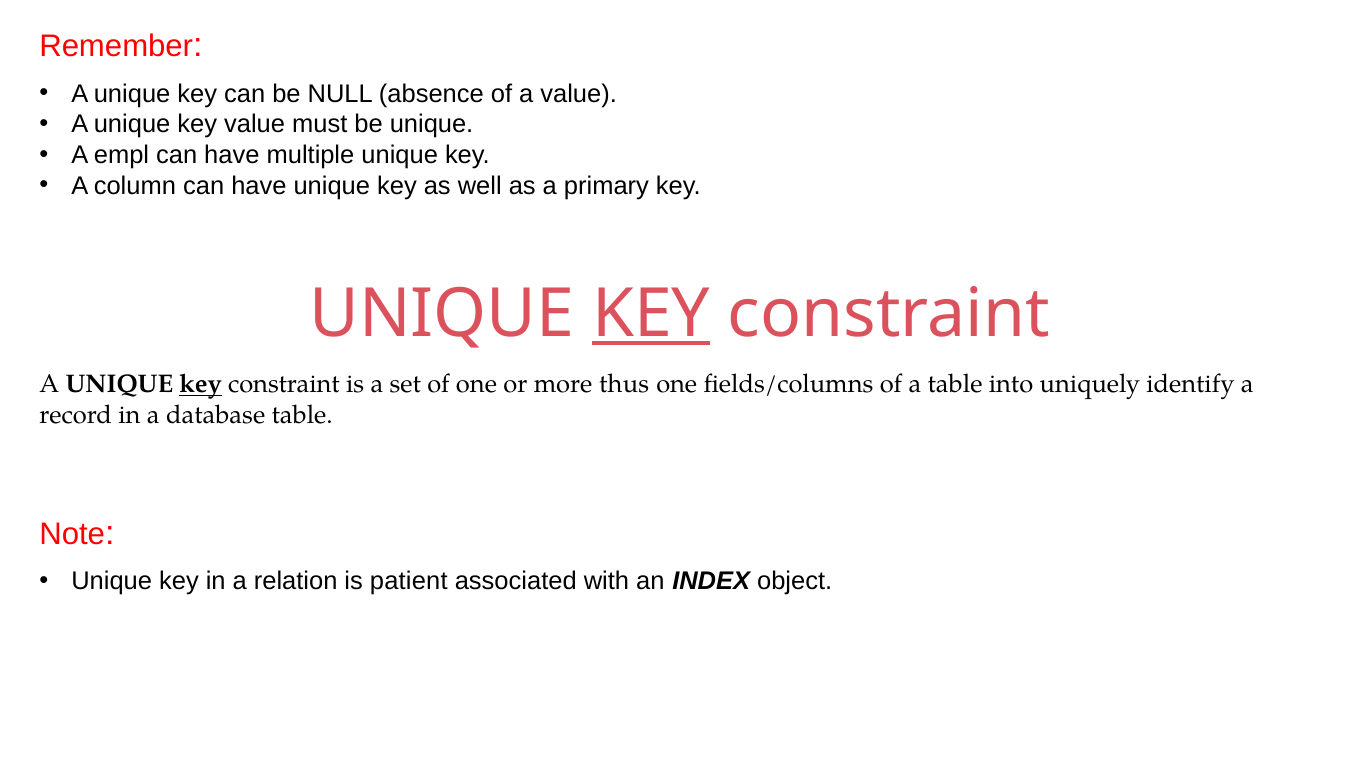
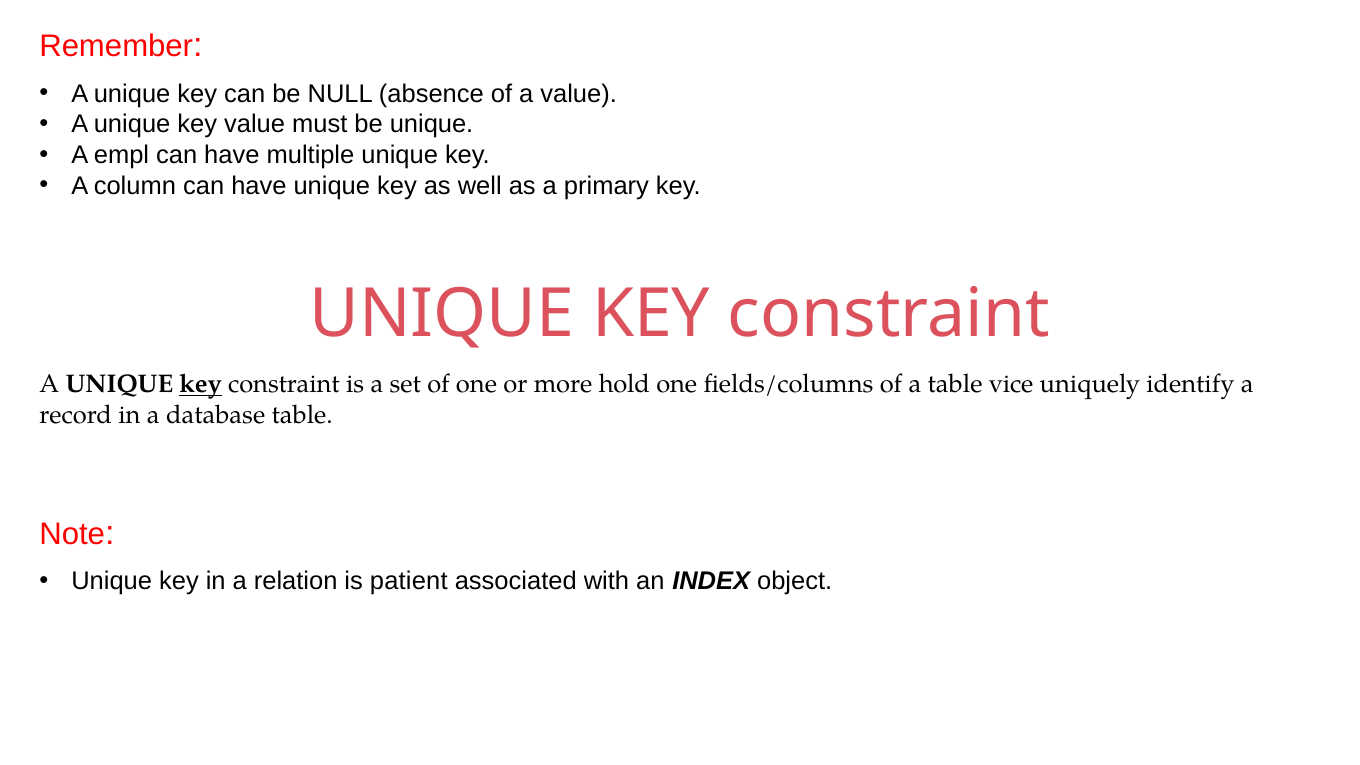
KEY at (651, 314) underline: present -> none
thus: thus -> hold
into: into -> vice
